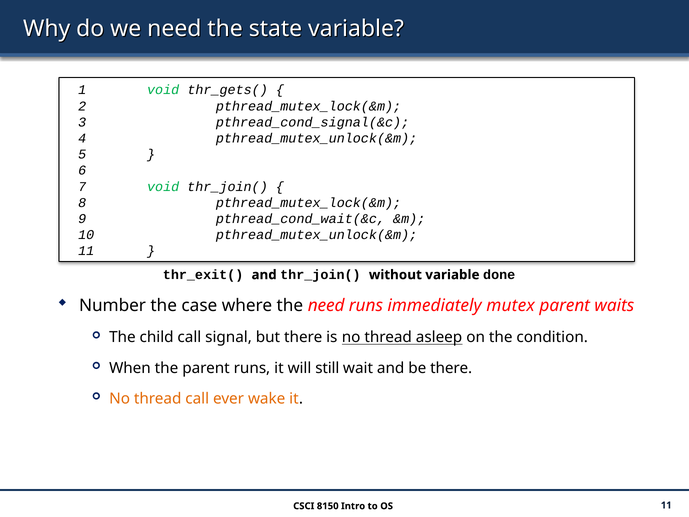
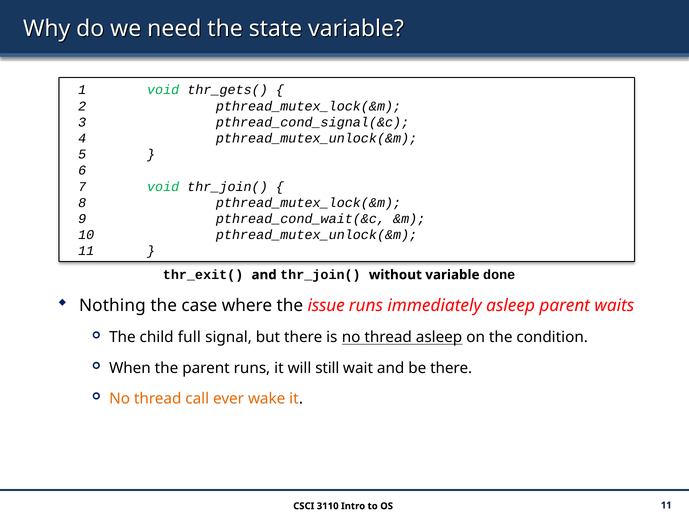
Number: Number -> Nothing
the need: need -> issue
immediately mutex: mutex -> asleep
child call: call -> full
8150: 8150 -> 3110
